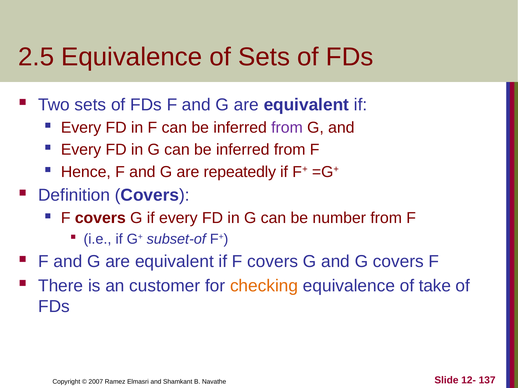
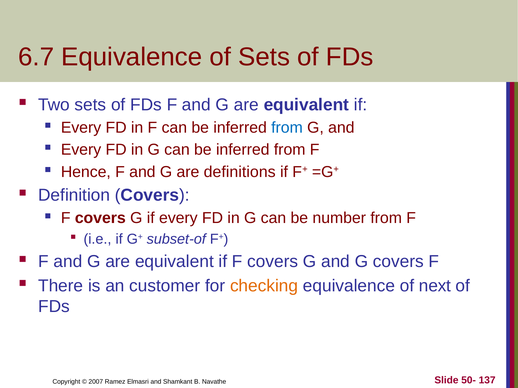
2.5: 2.5 -> 6.7
from at (287, 128) colour: purple -> blue
repeatedly: repeatedly -> definitions
take: take -> next
12-: 12- -> 50-
